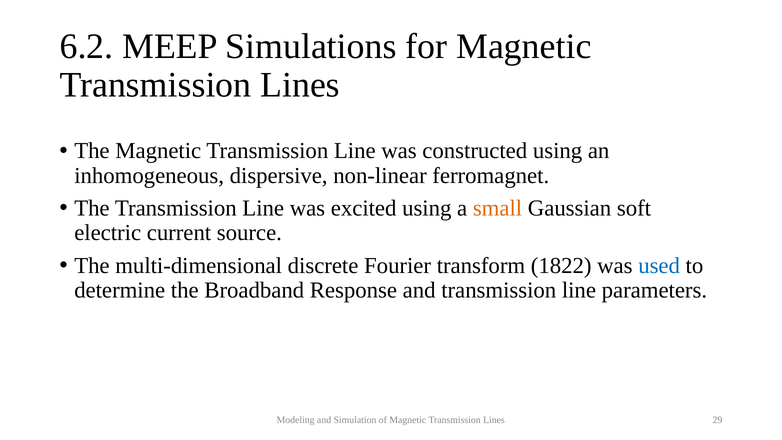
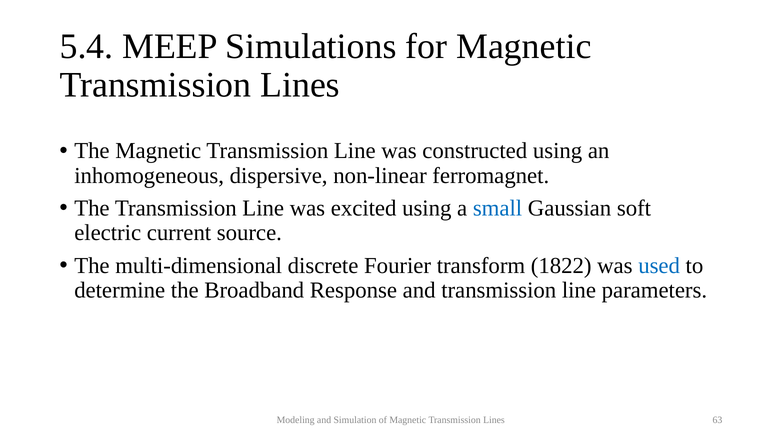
6.2: 6.2 -> 5.4
small colour: orange -> blue
29: 29 -> 63
